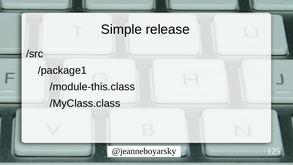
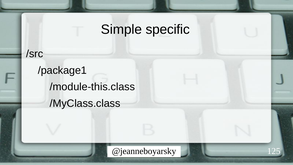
release: release -> specific
